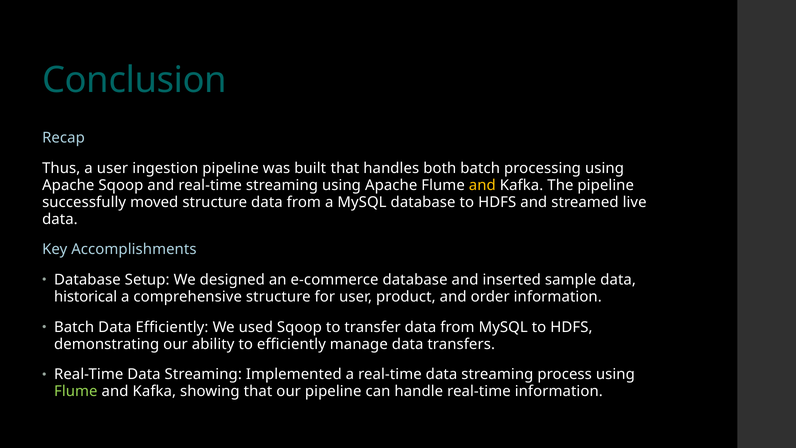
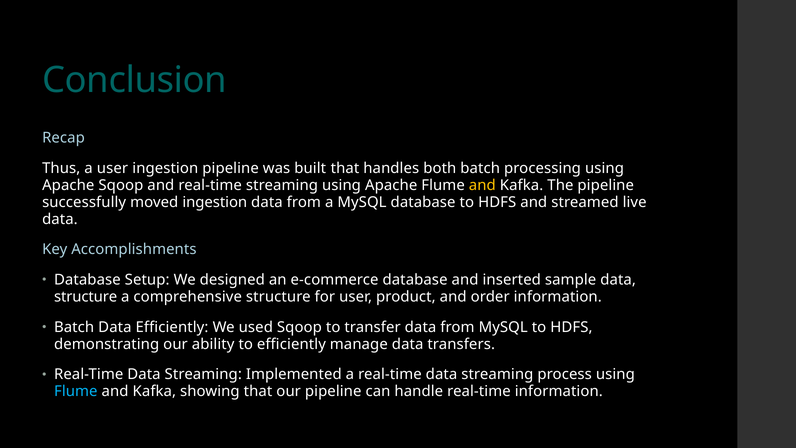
moved structure: structure -> ingestion
historical at (86, 297): historical -> structure
Flume at (76, 391) colour: light green -> light blue
